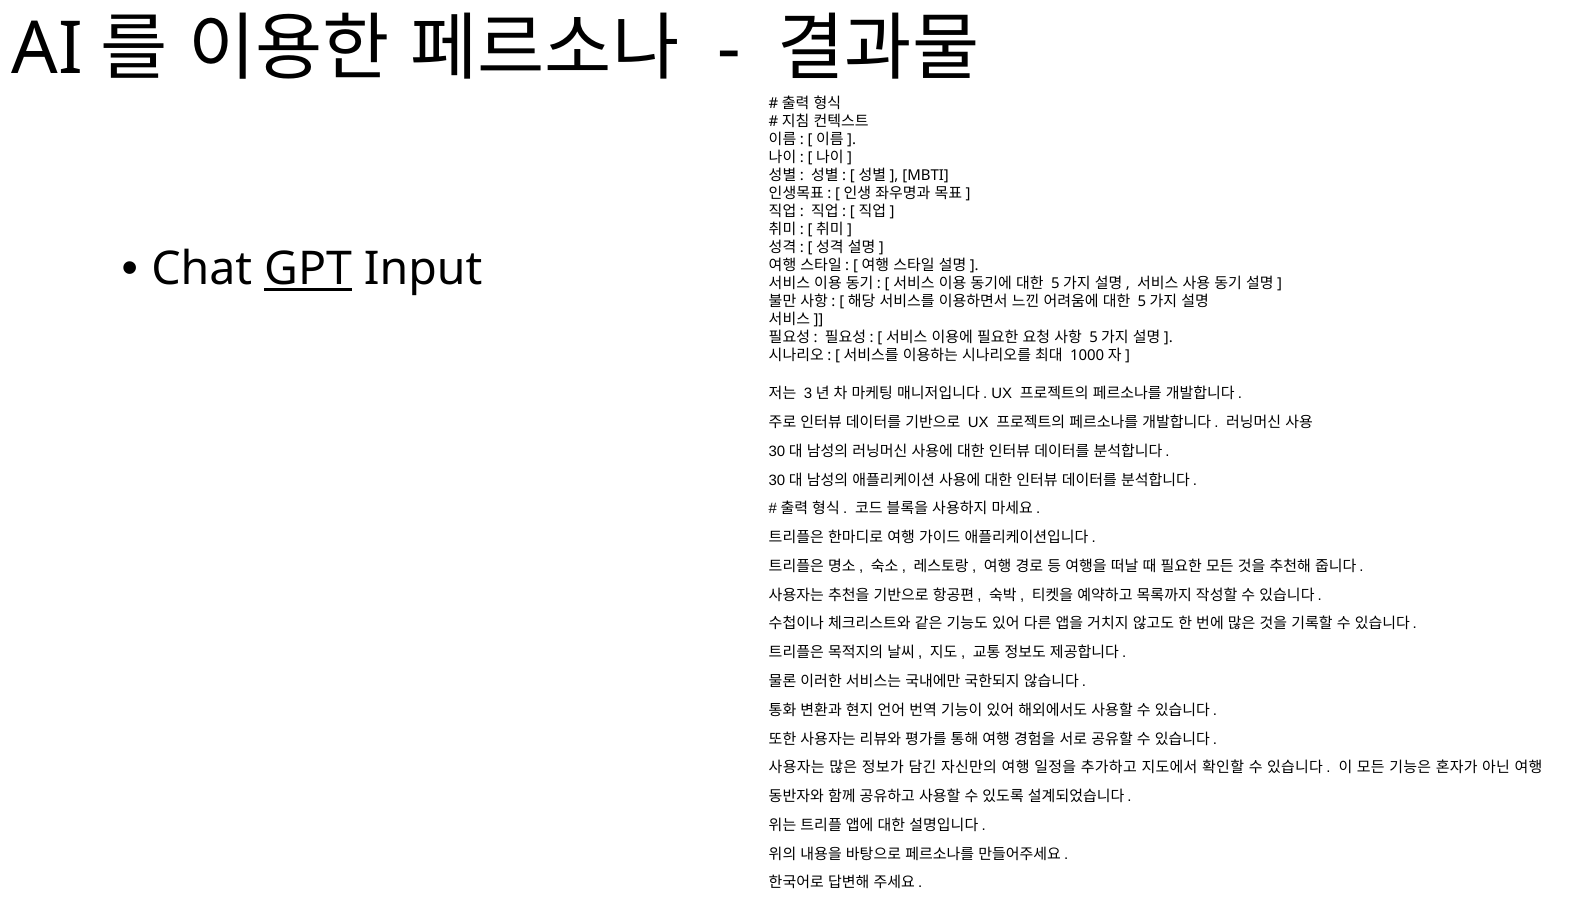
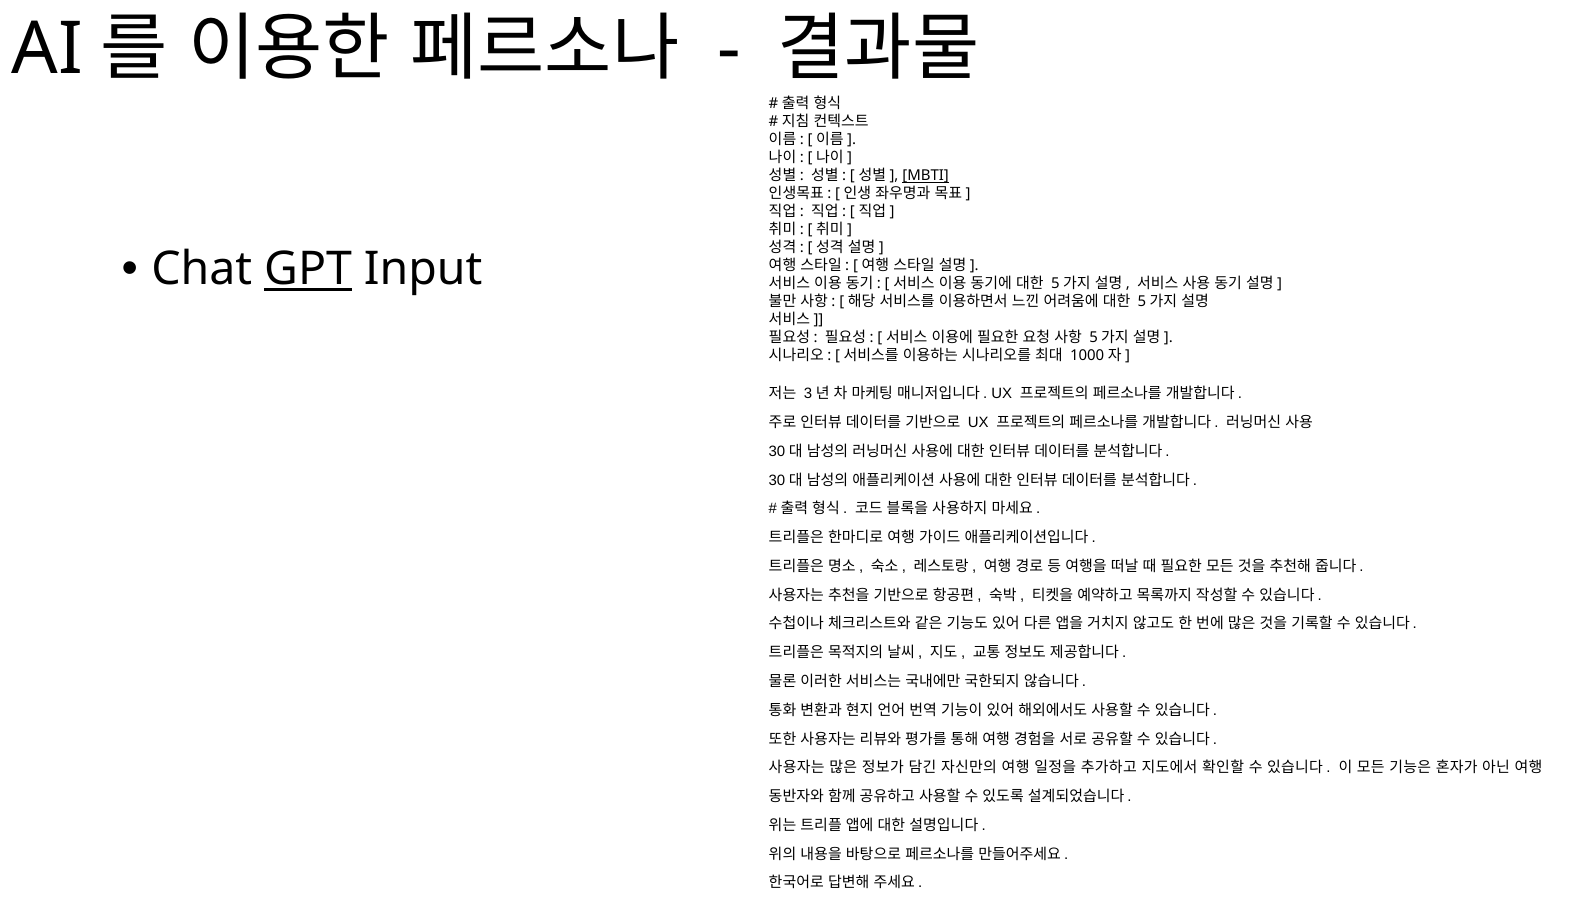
MBTI underline: none -> present
